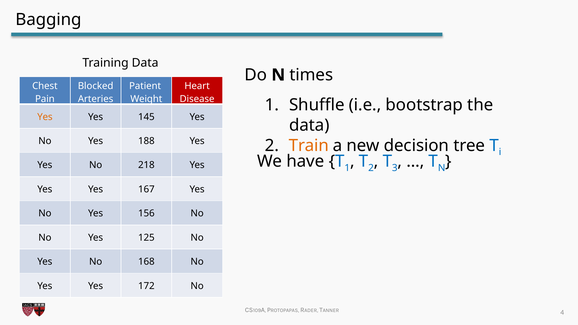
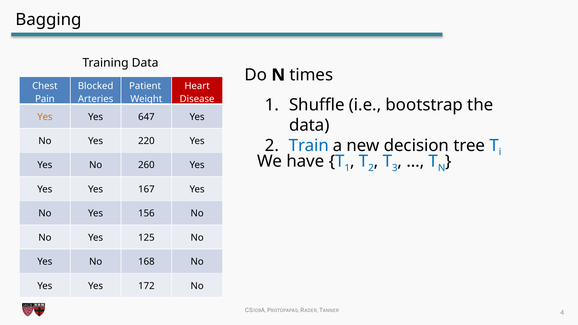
145: 145 -> 647
188: 188 -> 220
Train colour: orange -> blue
218: 218 -> 260
